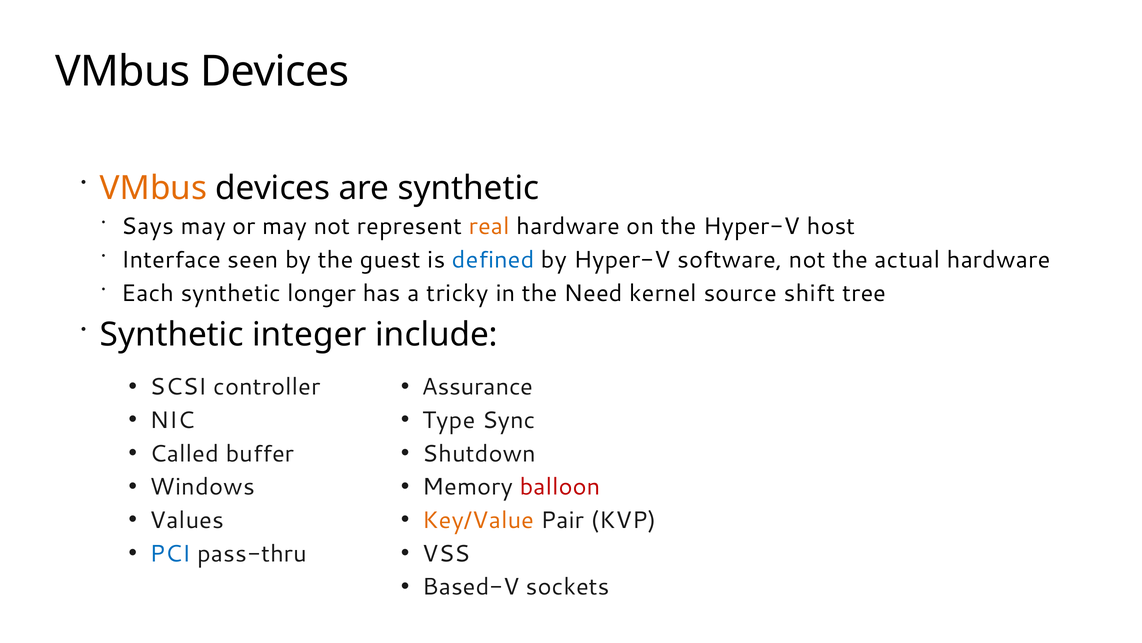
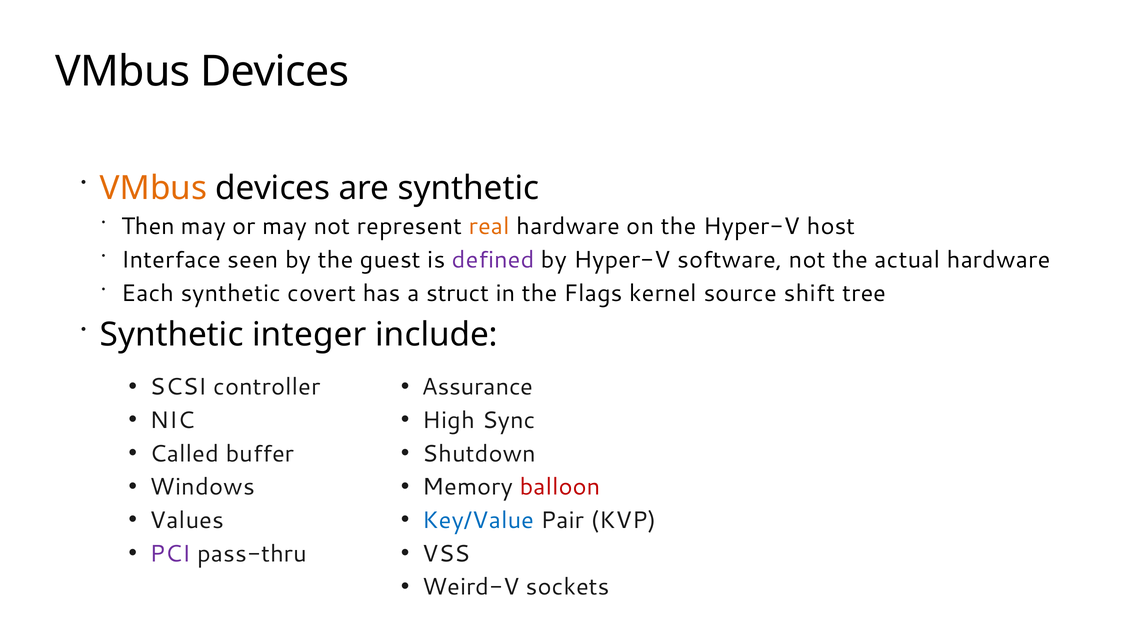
Says: Says -> Then
defined colour: blue -> purple
longer: longer -> covert
tricky: tricky -> struct
Need: Need -> Flags
Type: Type -> High
Key/Value colour: orange -> blue
PCI colour: blue -> purple
Based-V: Based-V -> Weird-V
